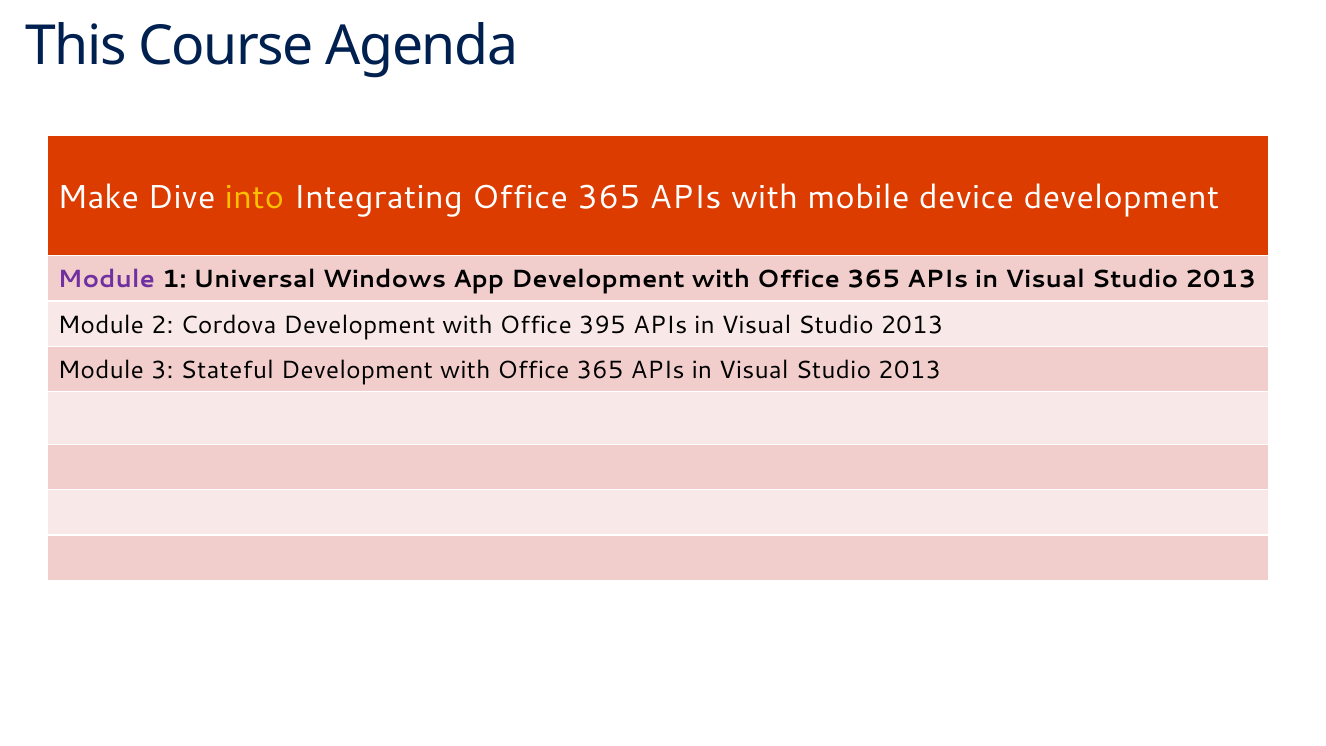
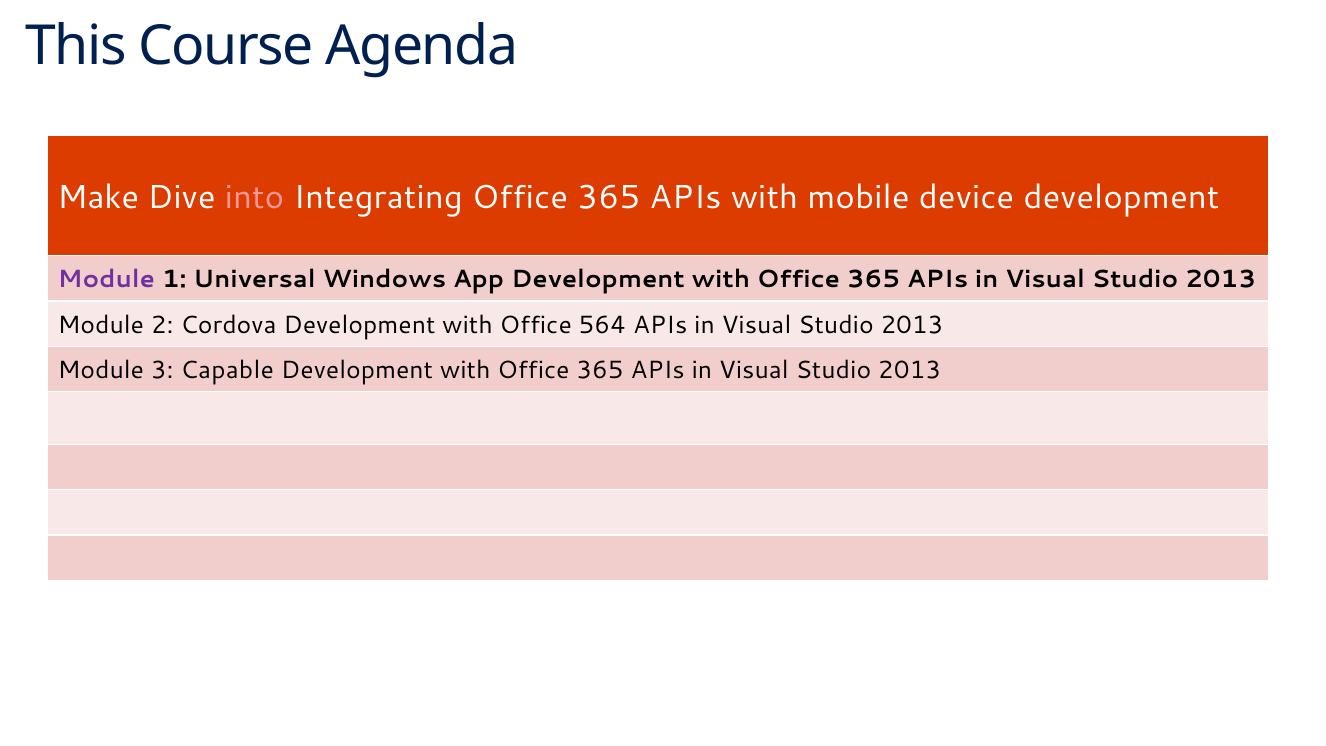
into colour: yellow -> pink
395: 395 -> 564
Stateful: Stateful -> Capable
